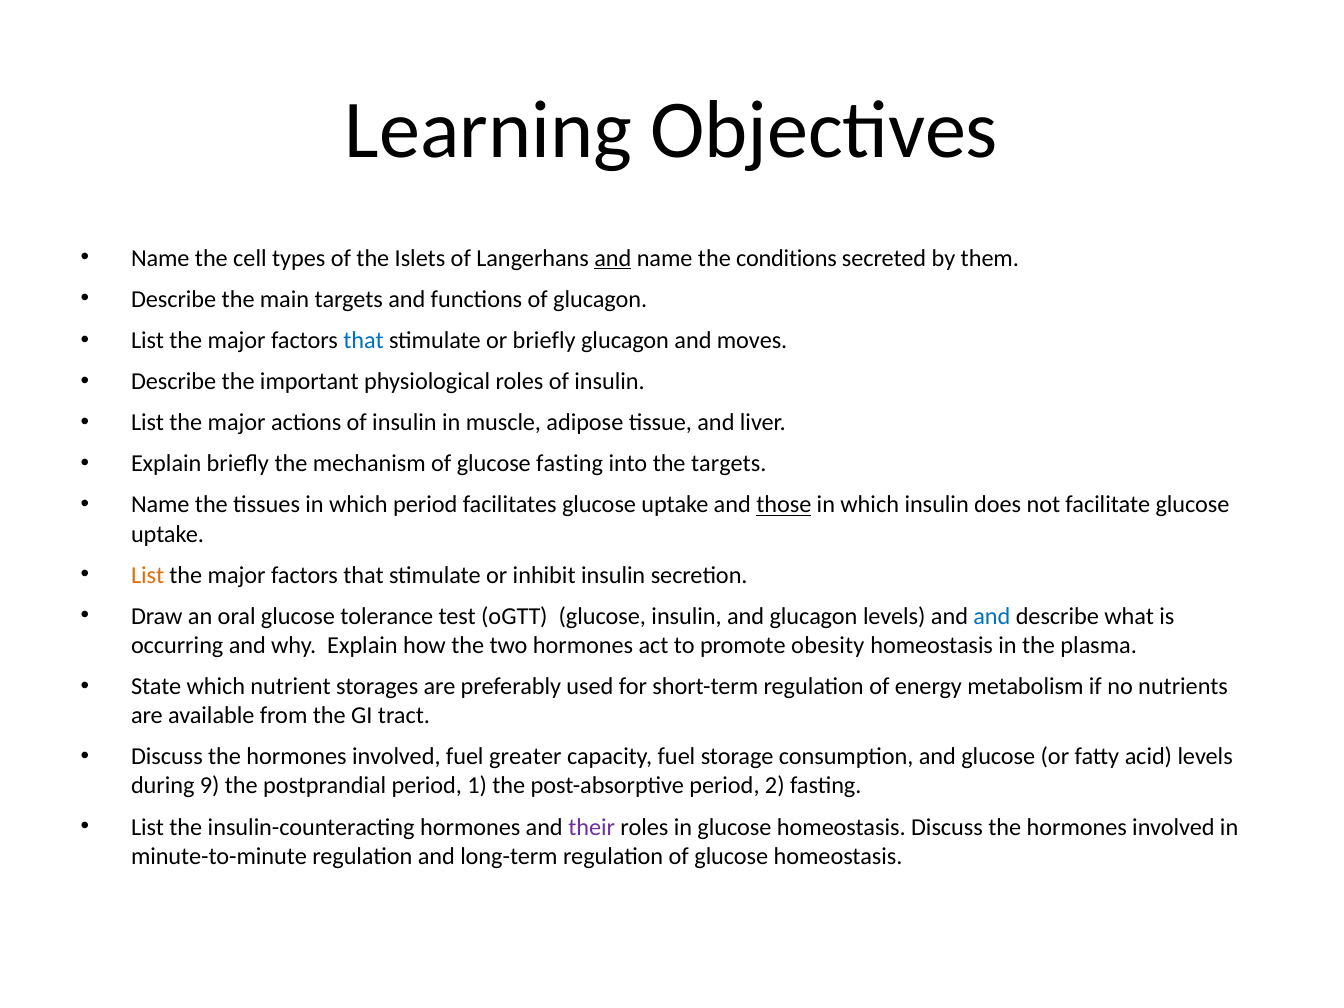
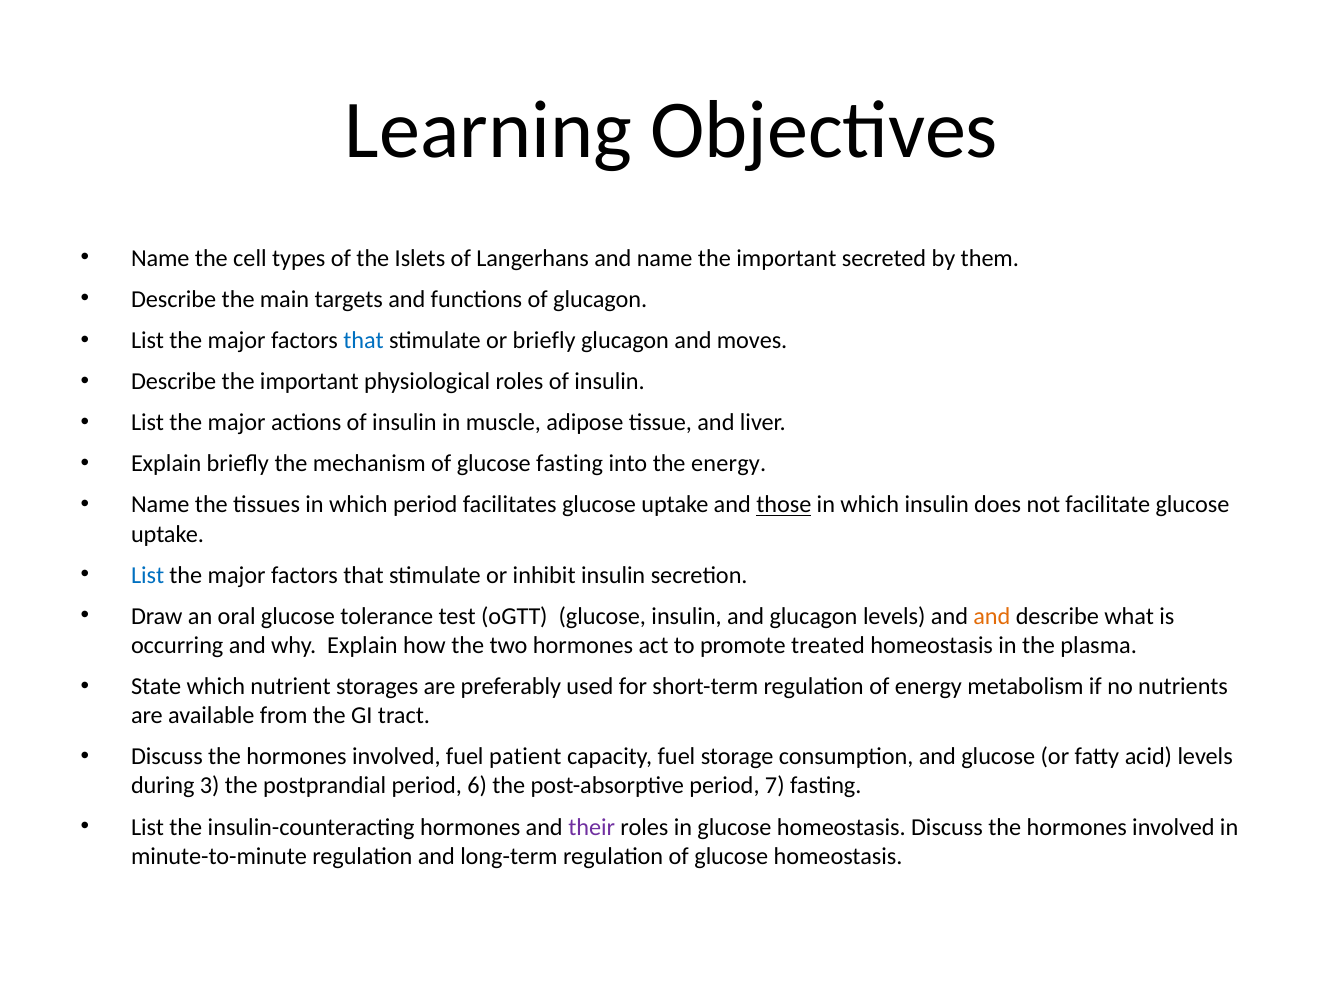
and at (613, 258) underline: present -> none
name the conditions: conditions -> important
the targets: targets -> energy
List at (148, 575) colour: orange -> blue
and at (992, 616) colour: blue -> orange
obesity: obesity -> treated
greater: greater -> patient
9: 9 -> 3
1: 1 -> 6
2: 2 -> 7
